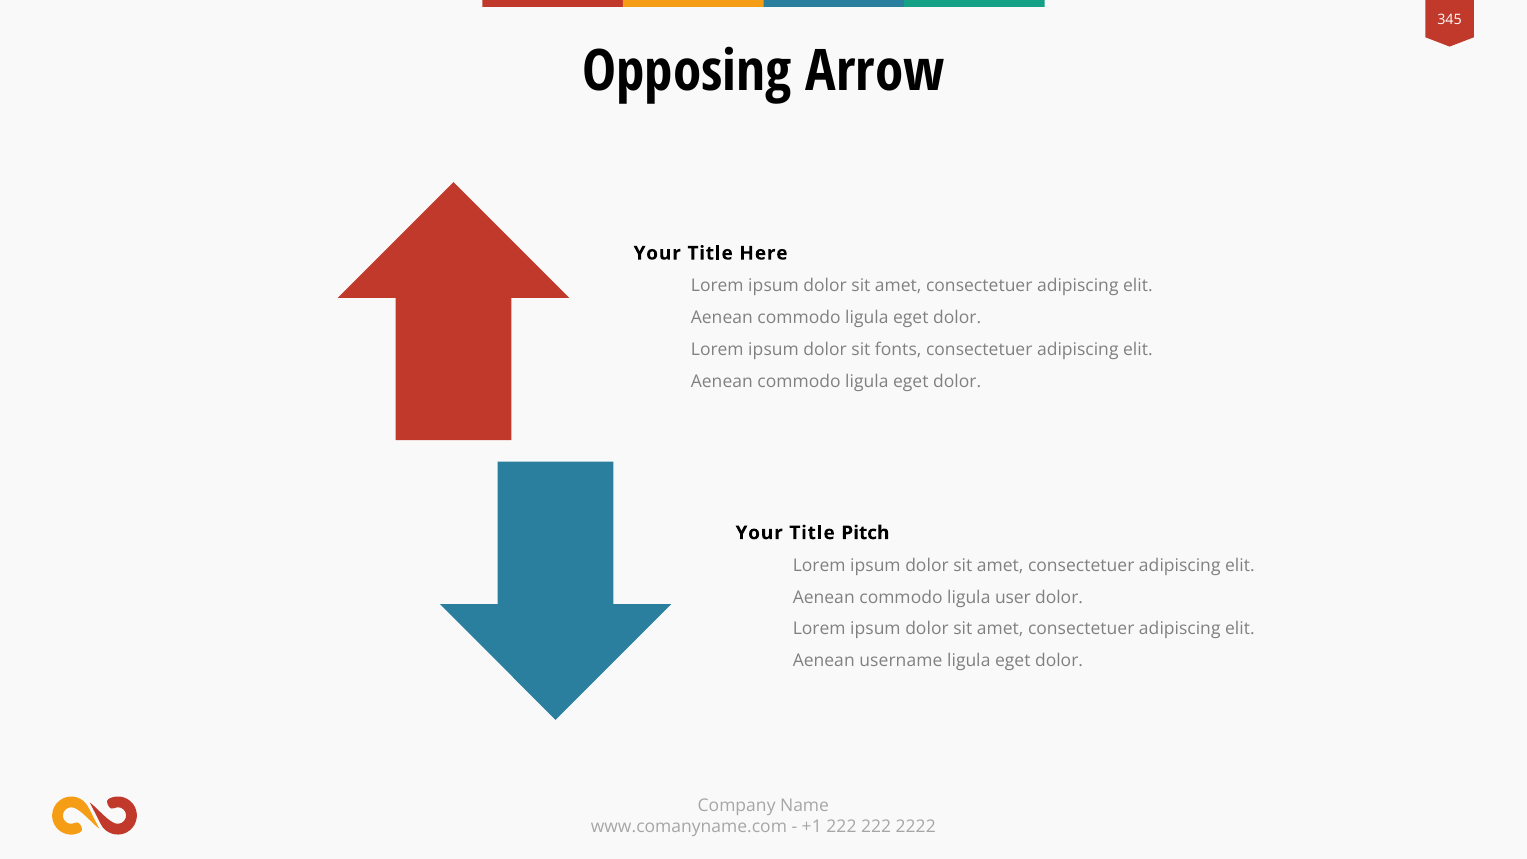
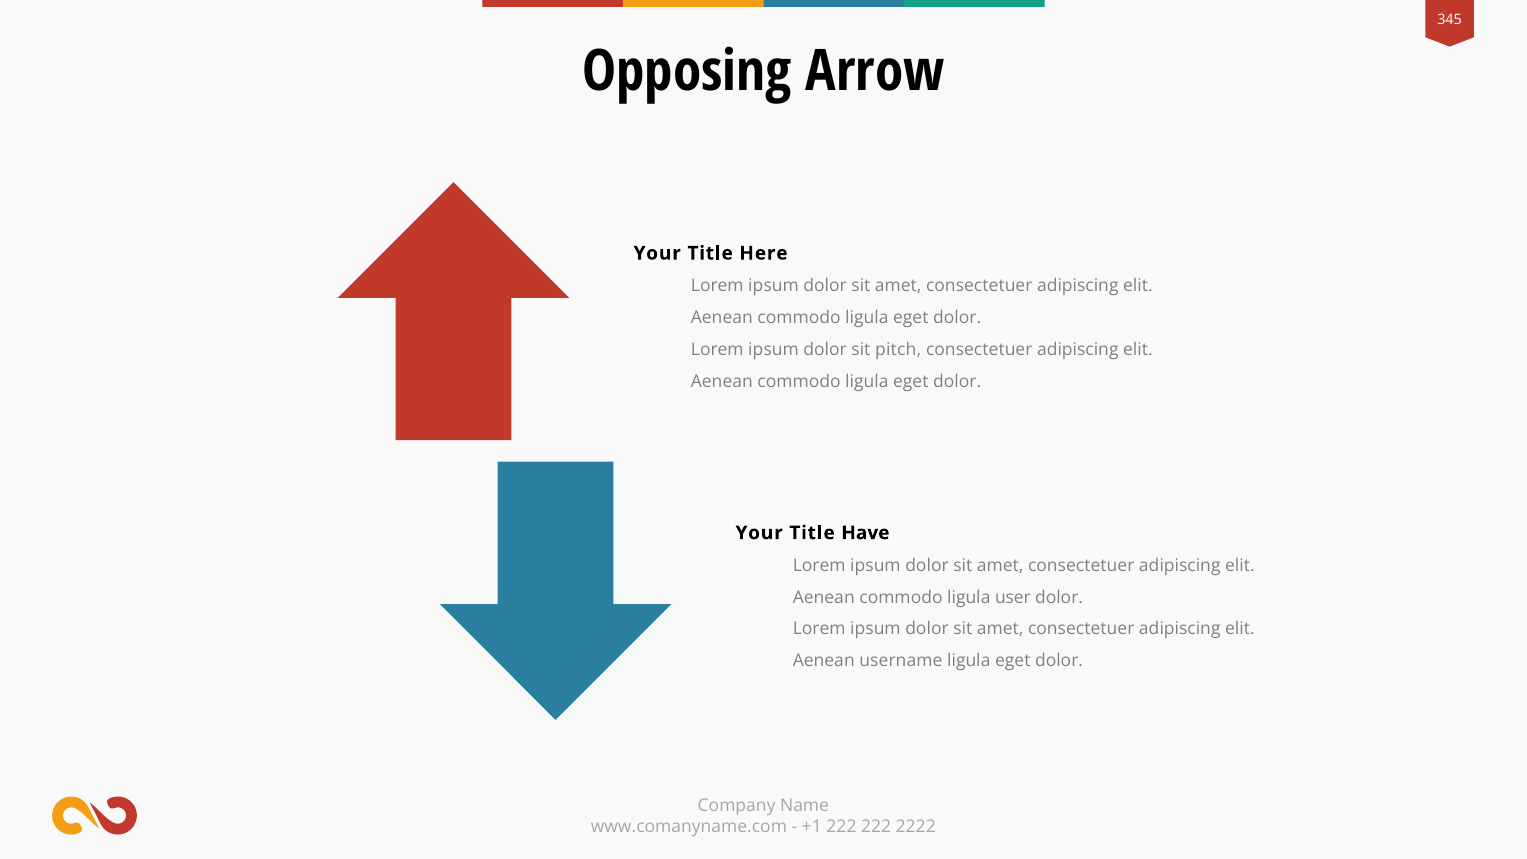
fonts: fonts -> pitch
Pitch: Pitch -> Have
